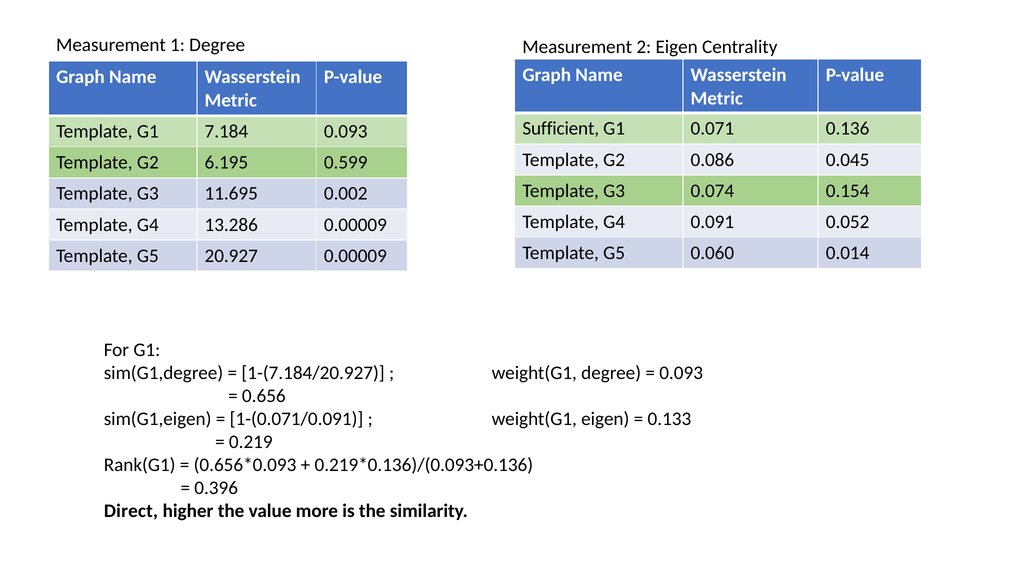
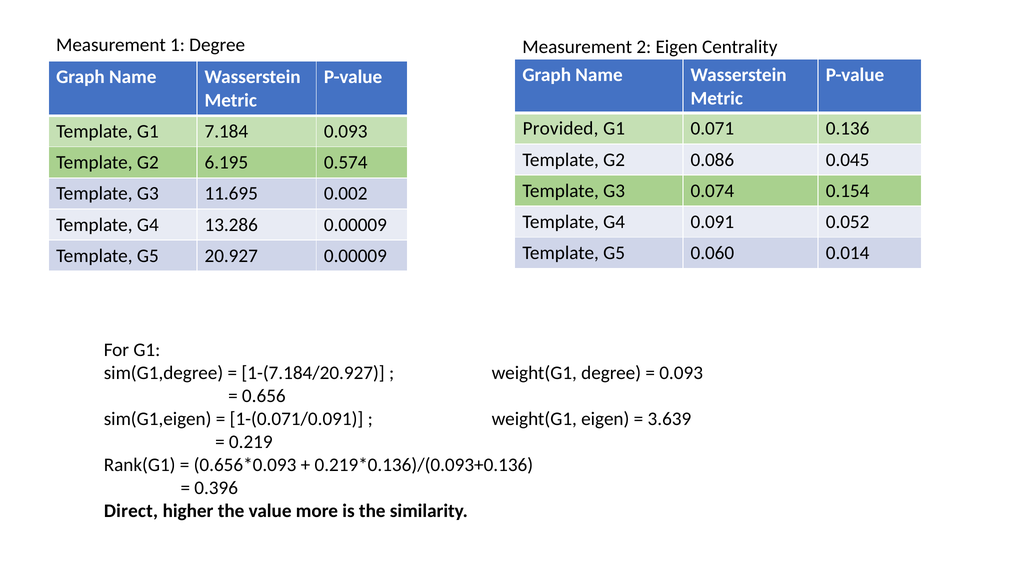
Sufficient: Sufficient -> Provided
0.599: 0.599 -> 0.574
0.133: 0.133 -> 3.639
